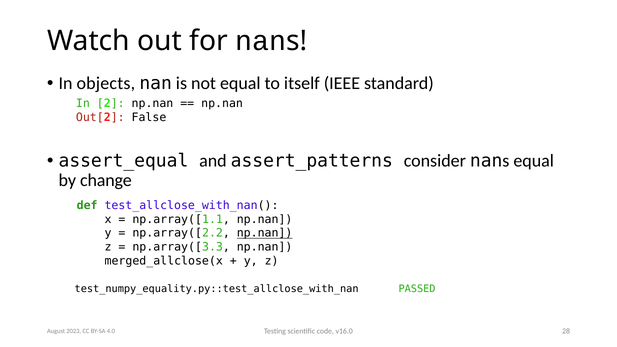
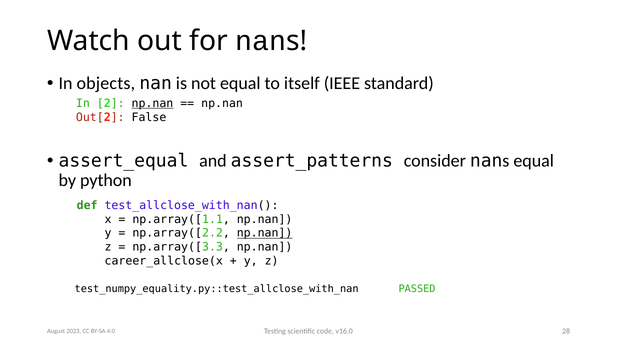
np.nan at (152, 103) underline: none -> present
change: change -> python
merged_allclose(x: merged_allclose(x -> career_allclose(x
